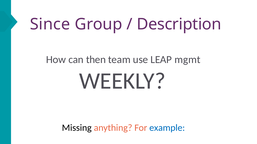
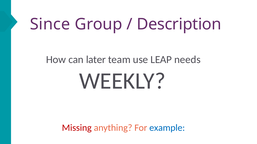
then: then -> later
mgmt: mgmt -> needs
Missing colour: black -> red
